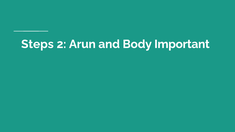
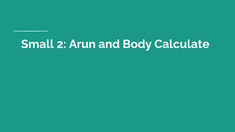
Steps: Steps -> Small
Important: Important -> Calculate
